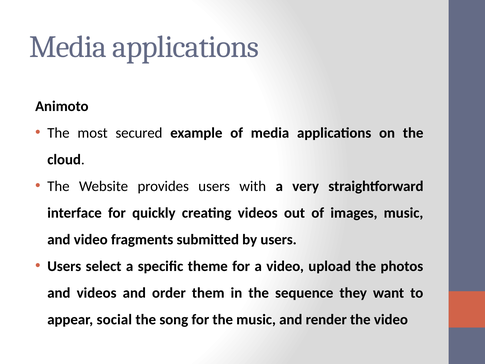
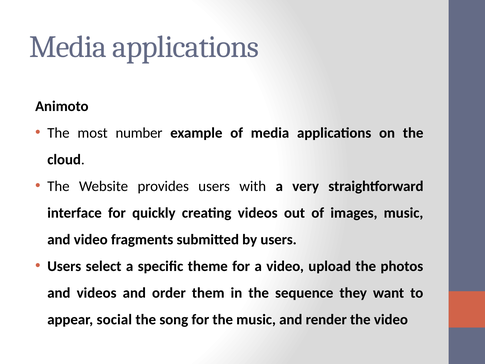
secured: secured -> number
